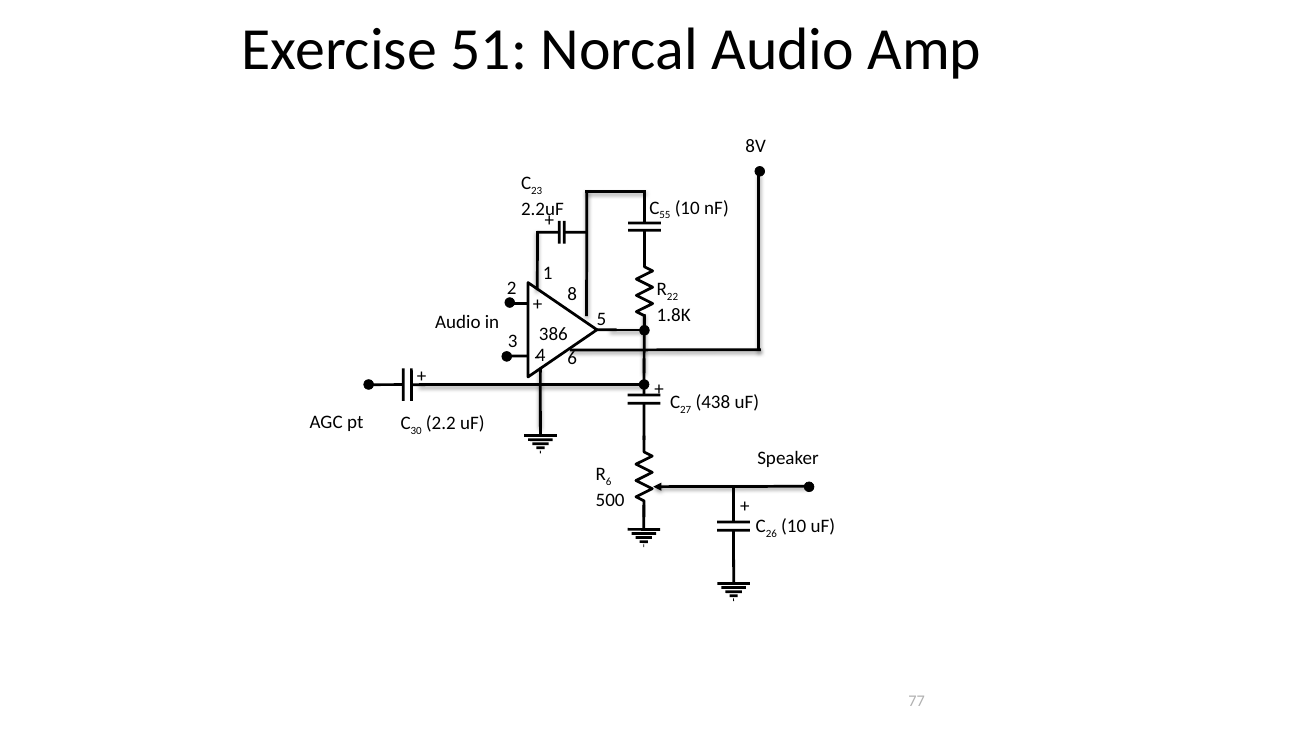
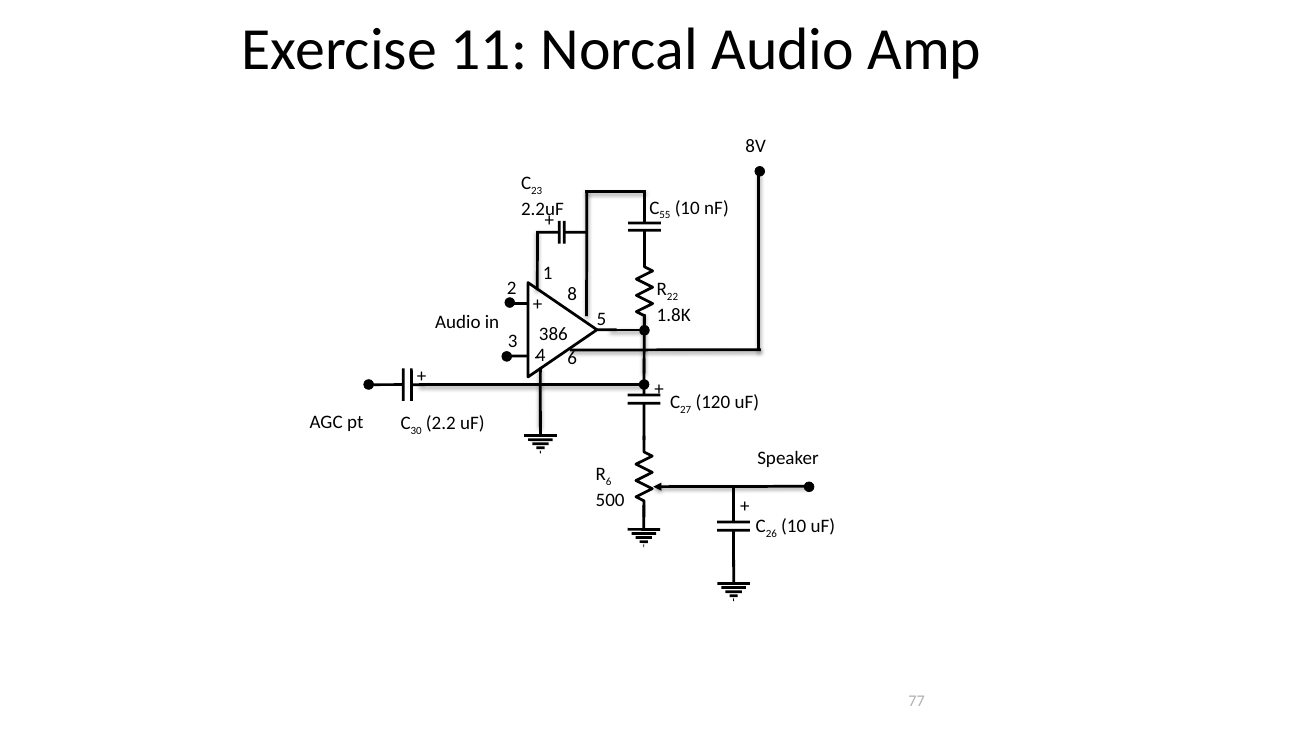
51: 51 -> 11
438: 438 -> 120
